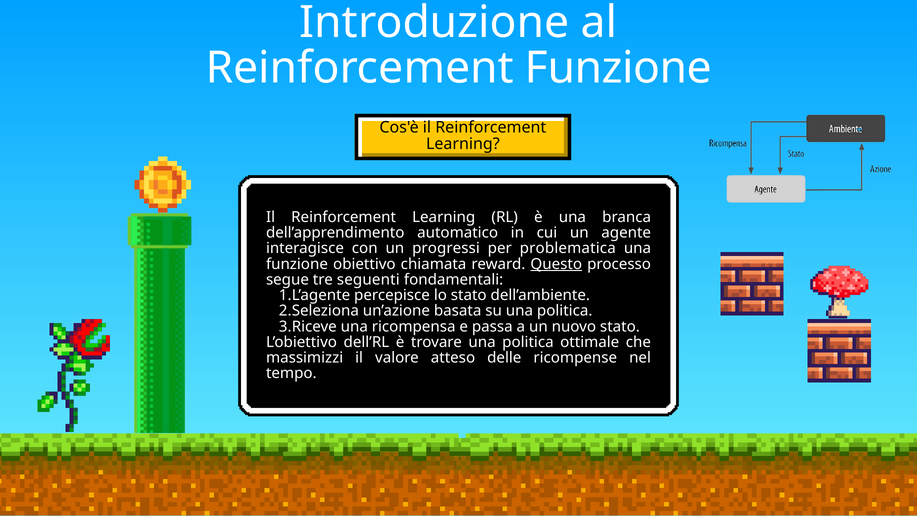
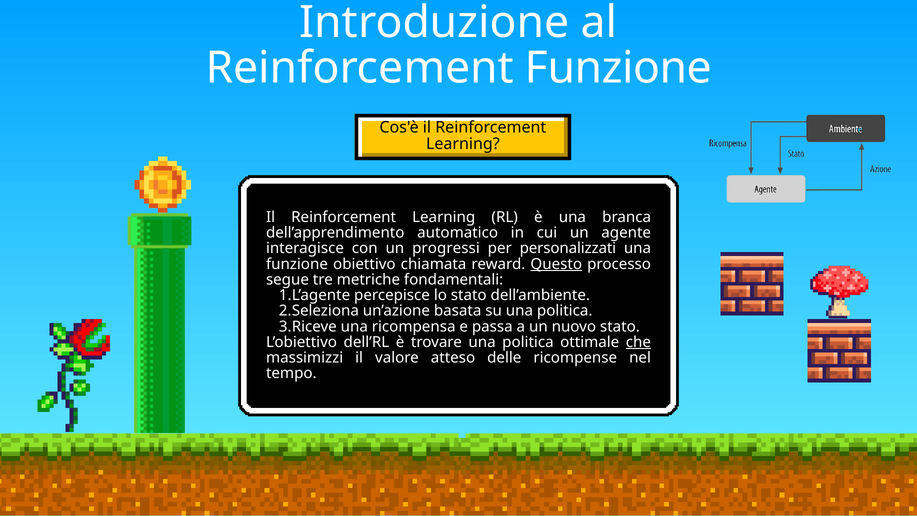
problematica: problematica -> personalizzati
seguenti: seguenti -> metriche
che underline: none -> present
